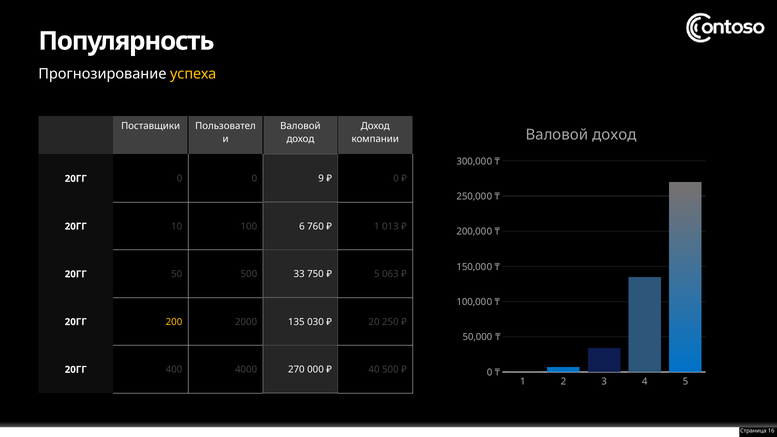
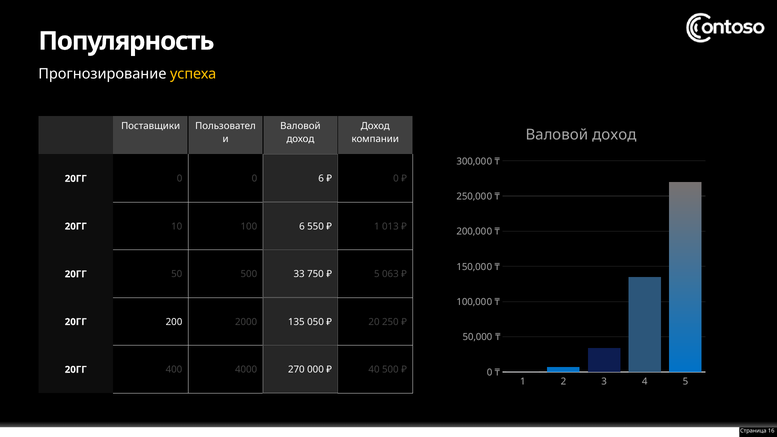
0 9: 9 -> 6
760: 760 -> 550
200 colour: yellow -> white
030: 030 -> 050
